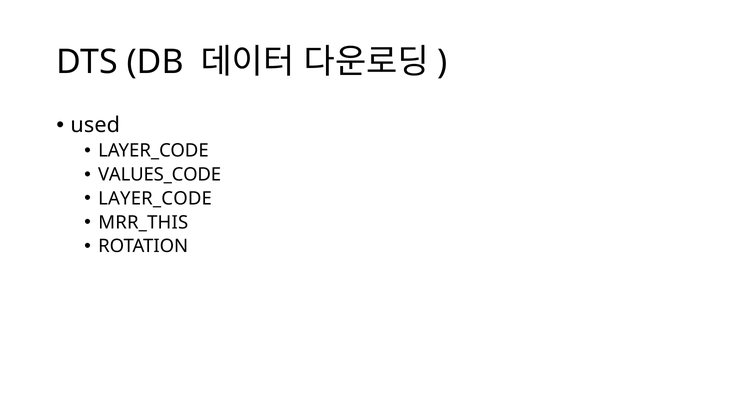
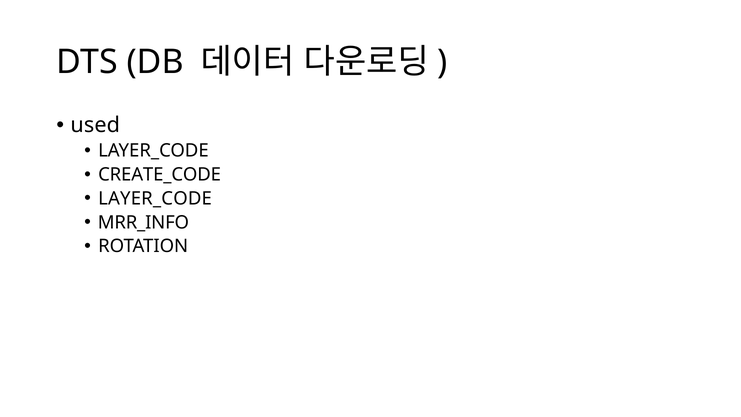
VALUES_CODE: VALUES_CODE -> CREATE_CODE
MRR_THIS: MRR_THIS -> MRR_INFO
